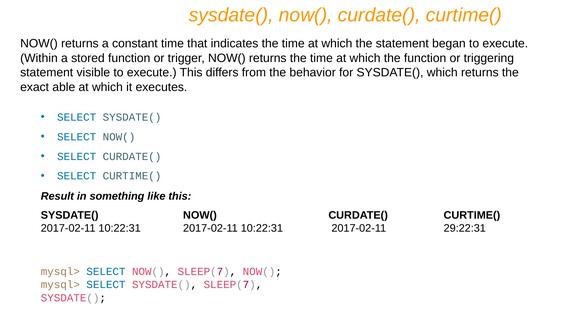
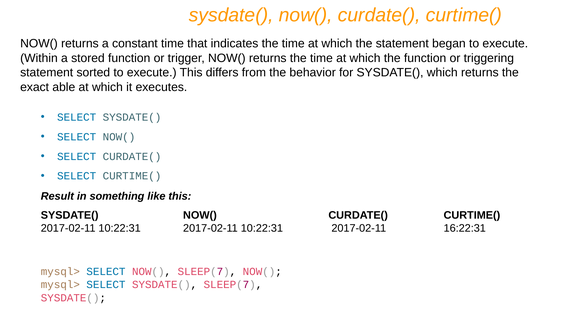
visible: visible -> sorted
29:22:31: 29:22:31 -> 16:22:31
